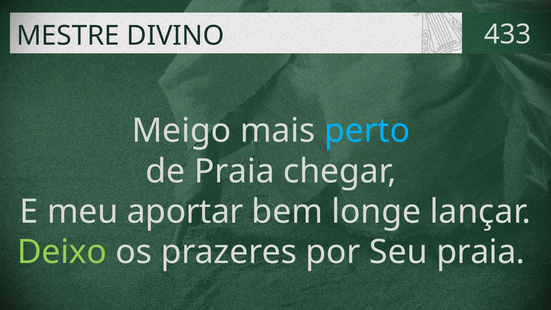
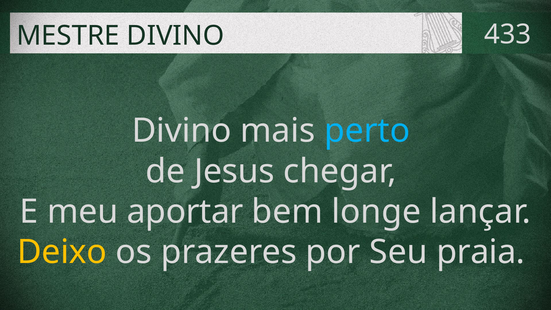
Meigo at (182, 131): Meigo -> Divino
de Praia: Praia -> Jesus
Deixo colour: light green -> yellow
